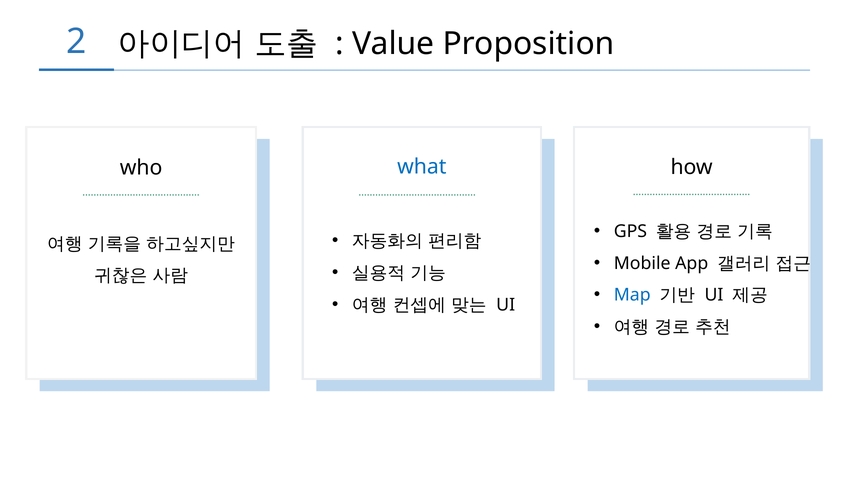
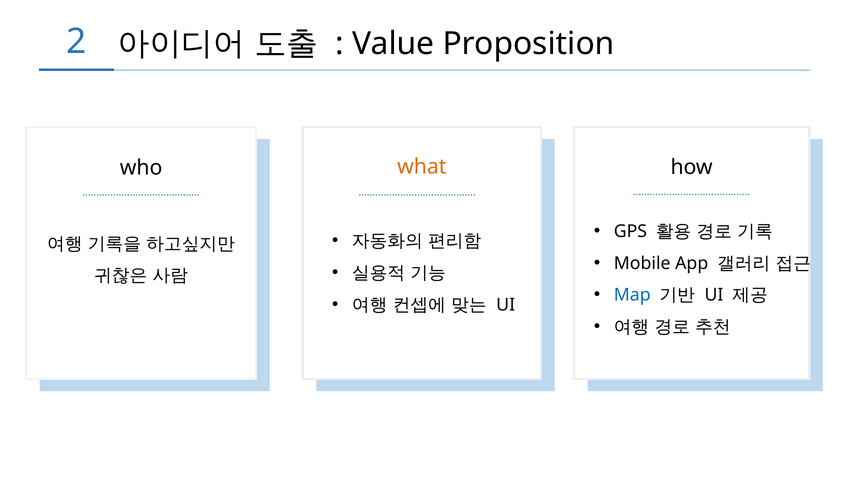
what colour: blue -> orange
